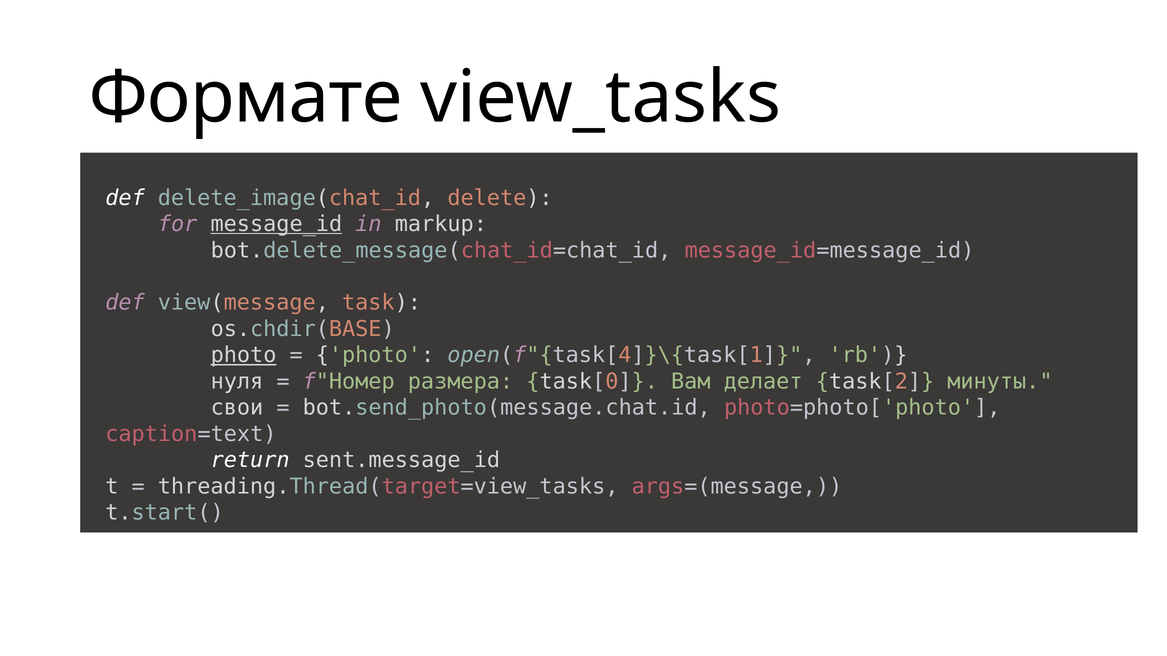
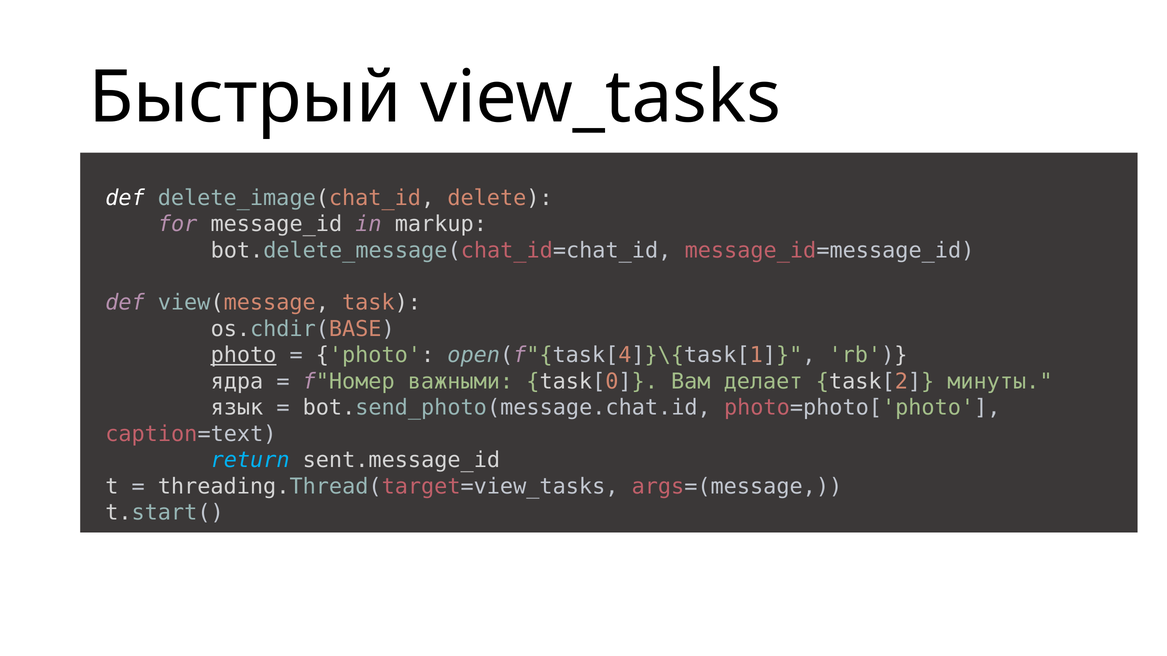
Формате: Формате -> Быстрый
message_id underline: present -> none
нуля: нуля -> ядра
размера: размера -> важными
свои: свои -> язык
return colour: white -> light blue
